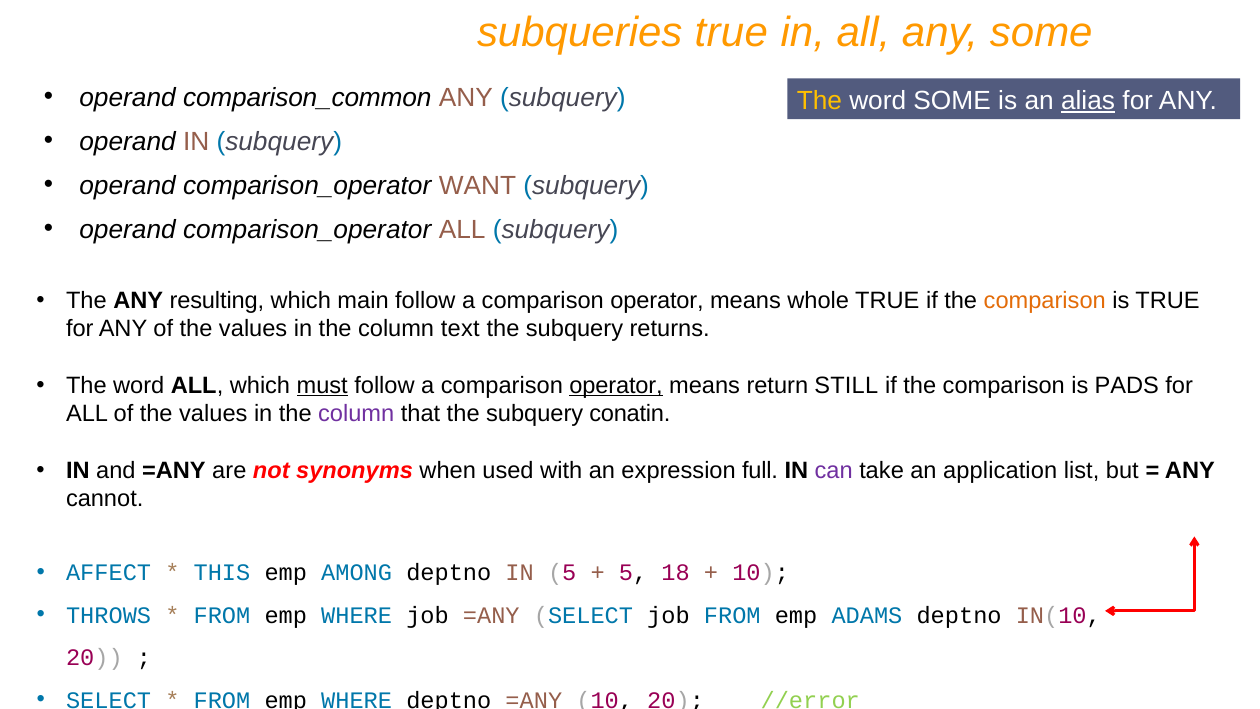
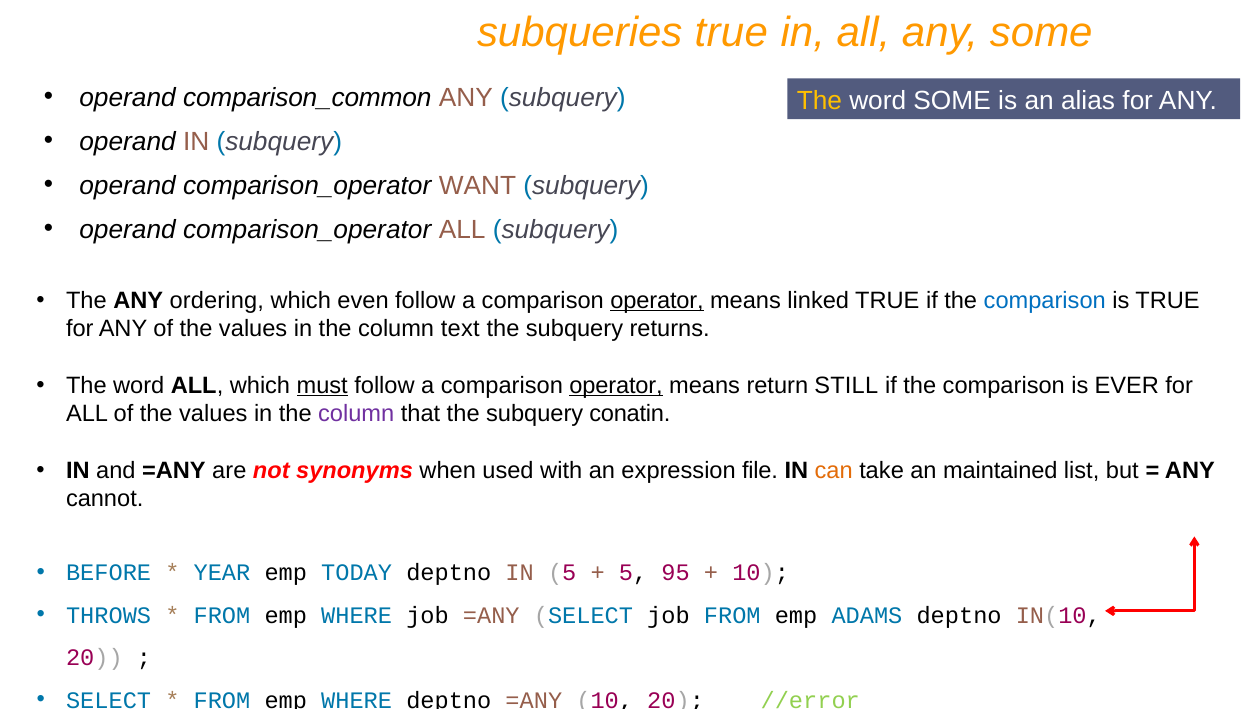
alias underline: present -> none
resulting: resulting -> ordering
main: main -> even
operator at (657, 300) underline: none -> present
whole: whole -> linked
comparison at (1045, 300) colour: orange -> blue
PADS: PADS -> EVER
full: full -> file
can colour: purple -> orange
application: application -> maintained
AFFECT: AFFECT -> BEFORE
THIS: THIS -> YEAR
AMONG: AMONG -> TODAY
18: 18 -> 95
